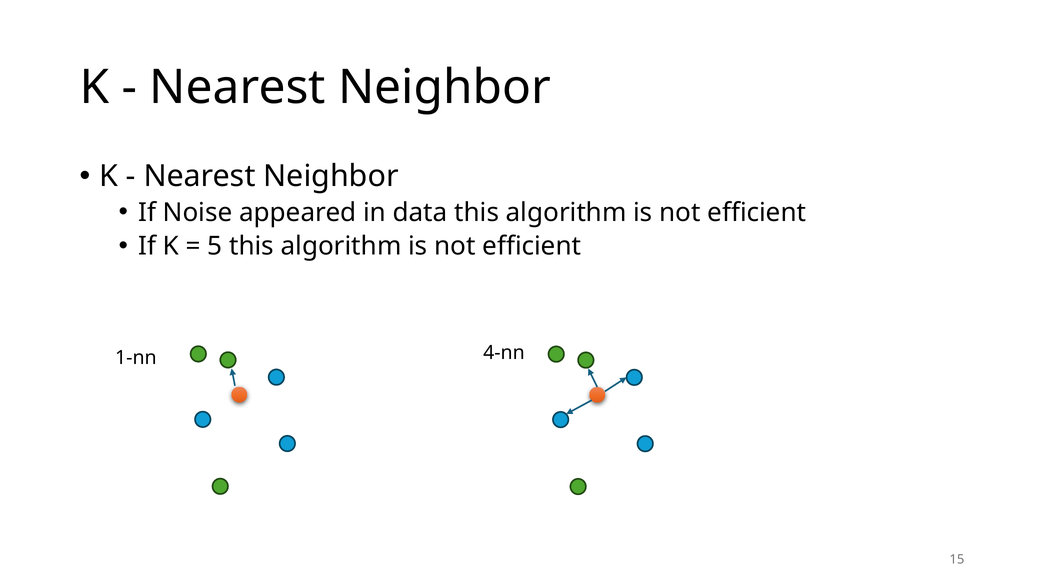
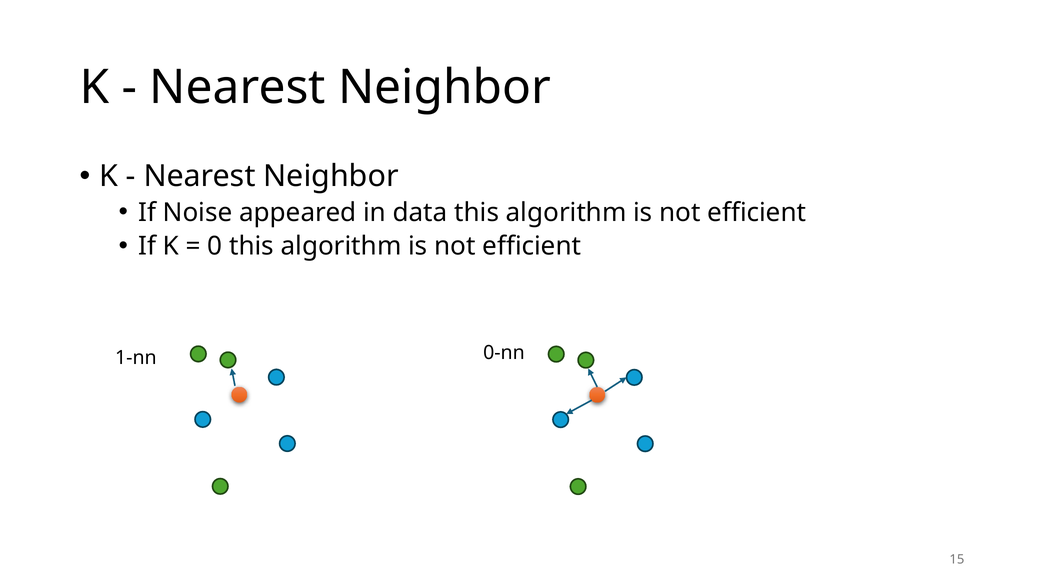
5: 5 -> 0
4-nn: 4-nn -> 0-nn
